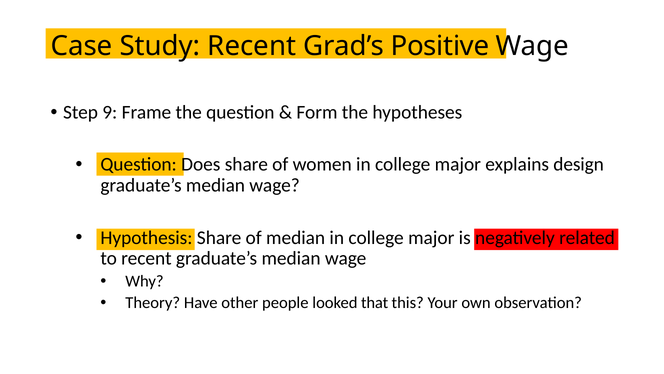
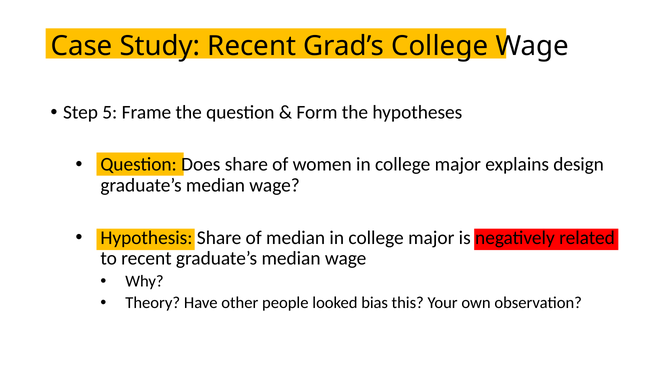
Grad’s Positive: Positive -> College
9: 9 -> 5
that: that -> bias
